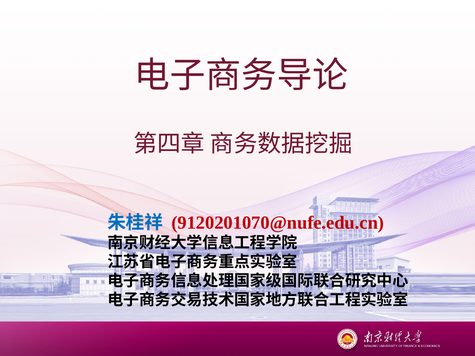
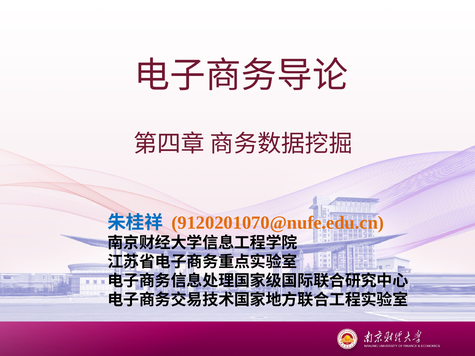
9120201070@nufe.edu.cn colour: red -> orange
